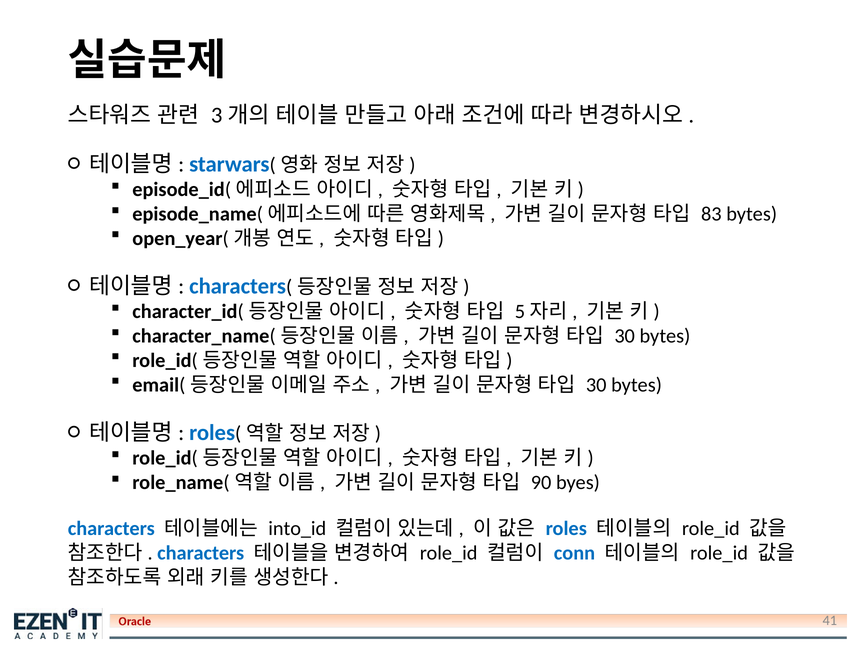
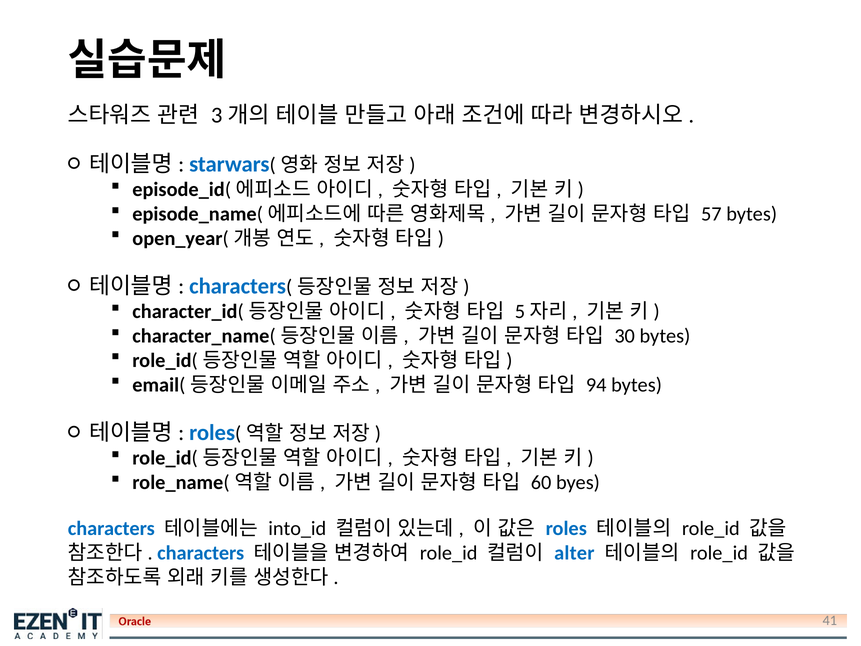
83: 83 -> 57
30 at (596, 385): 30 -> 94
90: 90 -> 60
conn: conn -> alter
